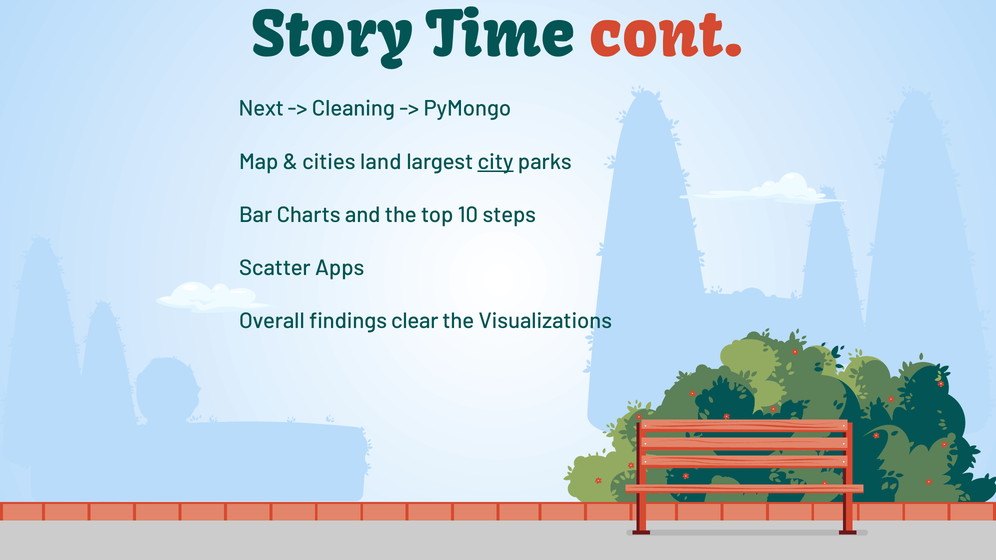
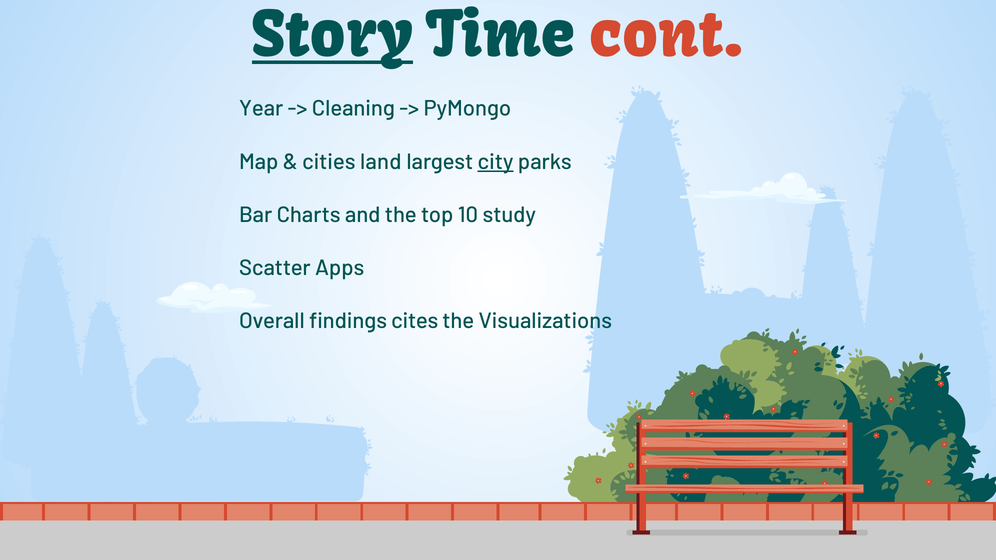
Story underline: none -> present
Next: Next -> Year
steps: steps -> study
clear: clear -> cites
